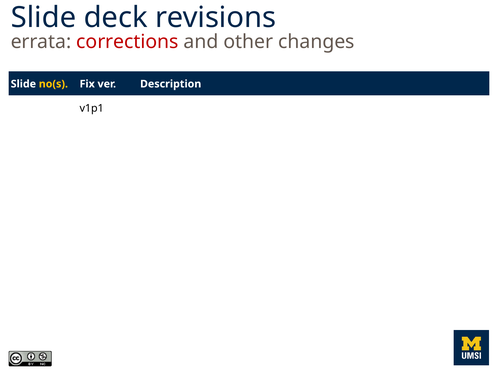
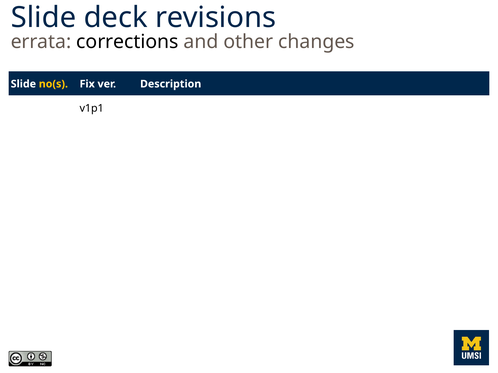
corrections colour: red -> black
